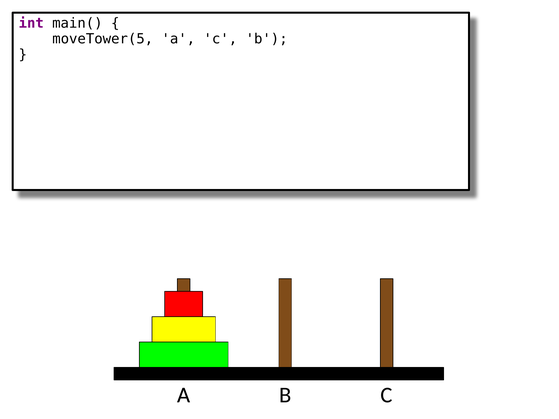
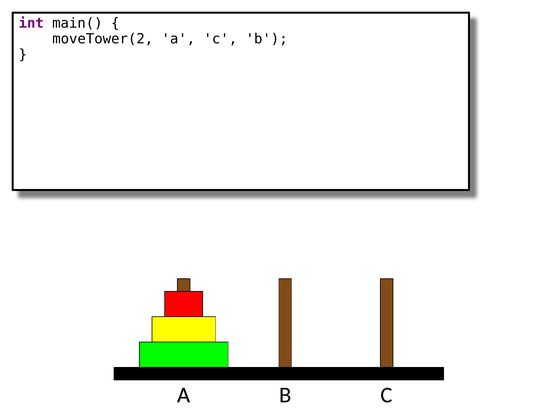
moveTower(5: moveTower(5 -> moveTower(2
